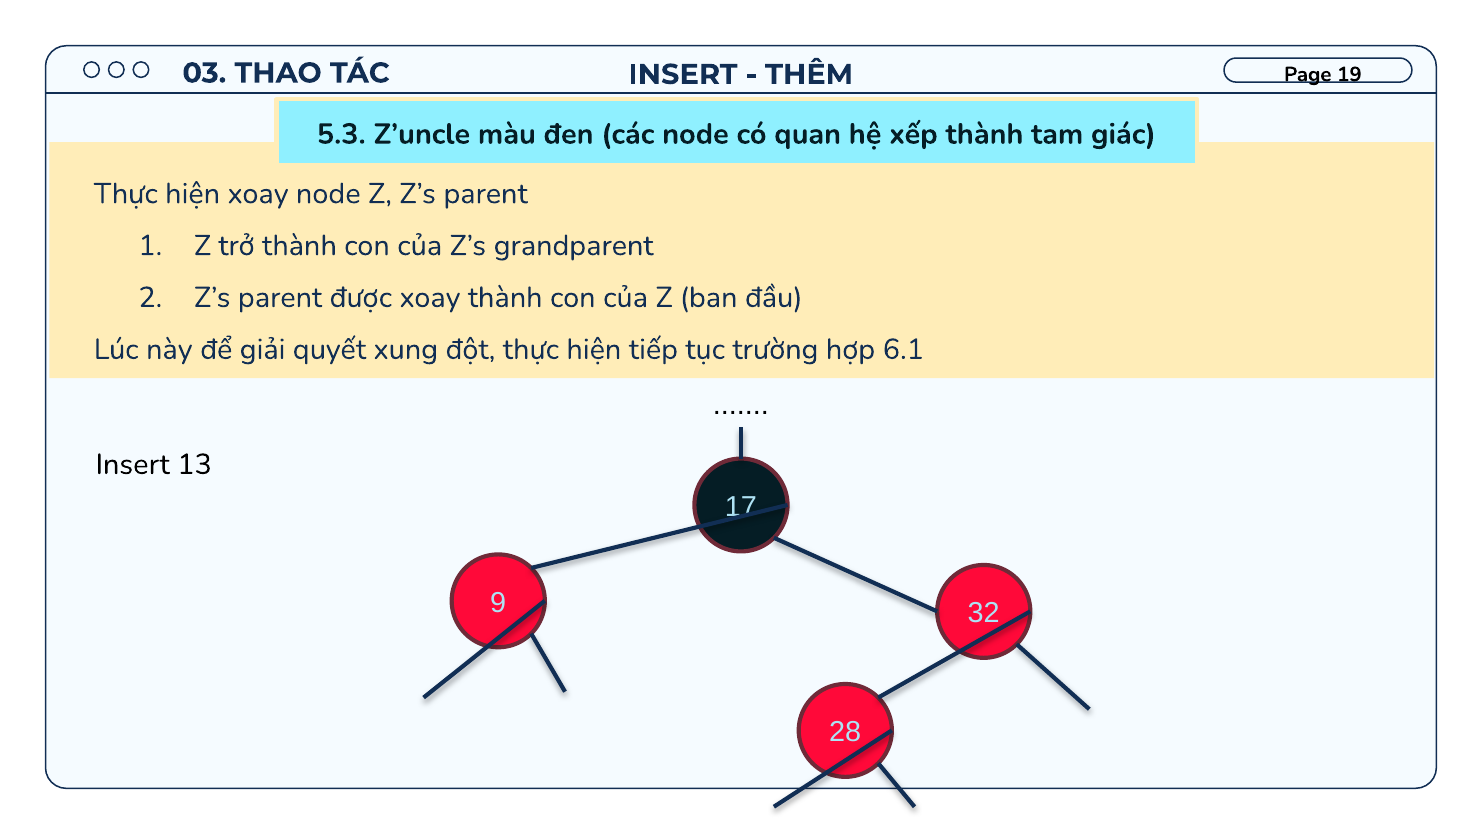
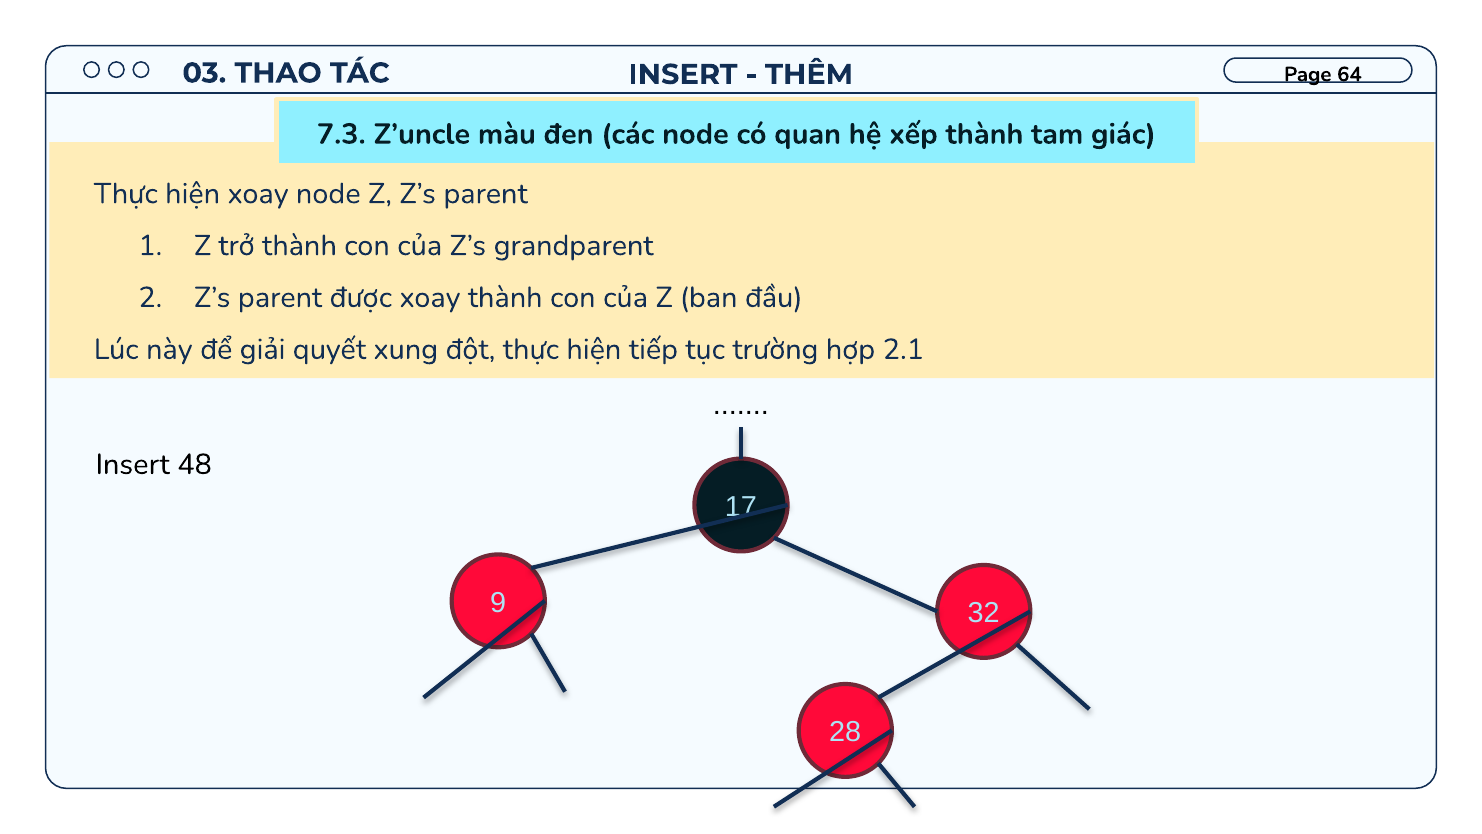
19: 19 -> 64
5.3: 5.3 -> 7.3
6.1: 6.1 -> 2.1
13: 13 -> 48
